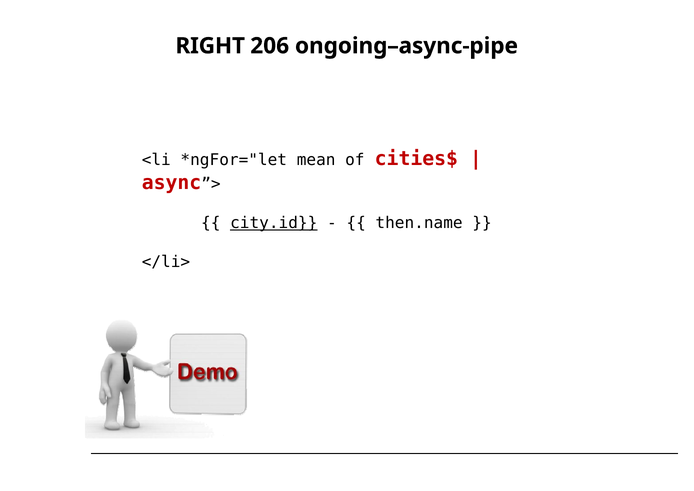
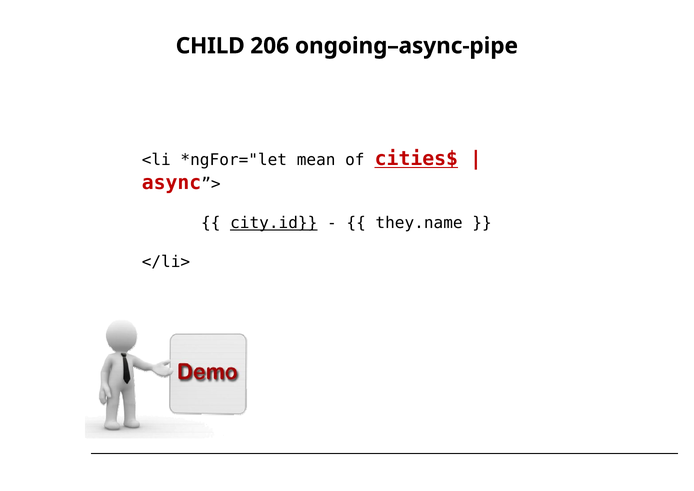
RIGHT: RIGHT -> CHILD
cities$ underline: none -> present
then.name: then.name -> they.name
